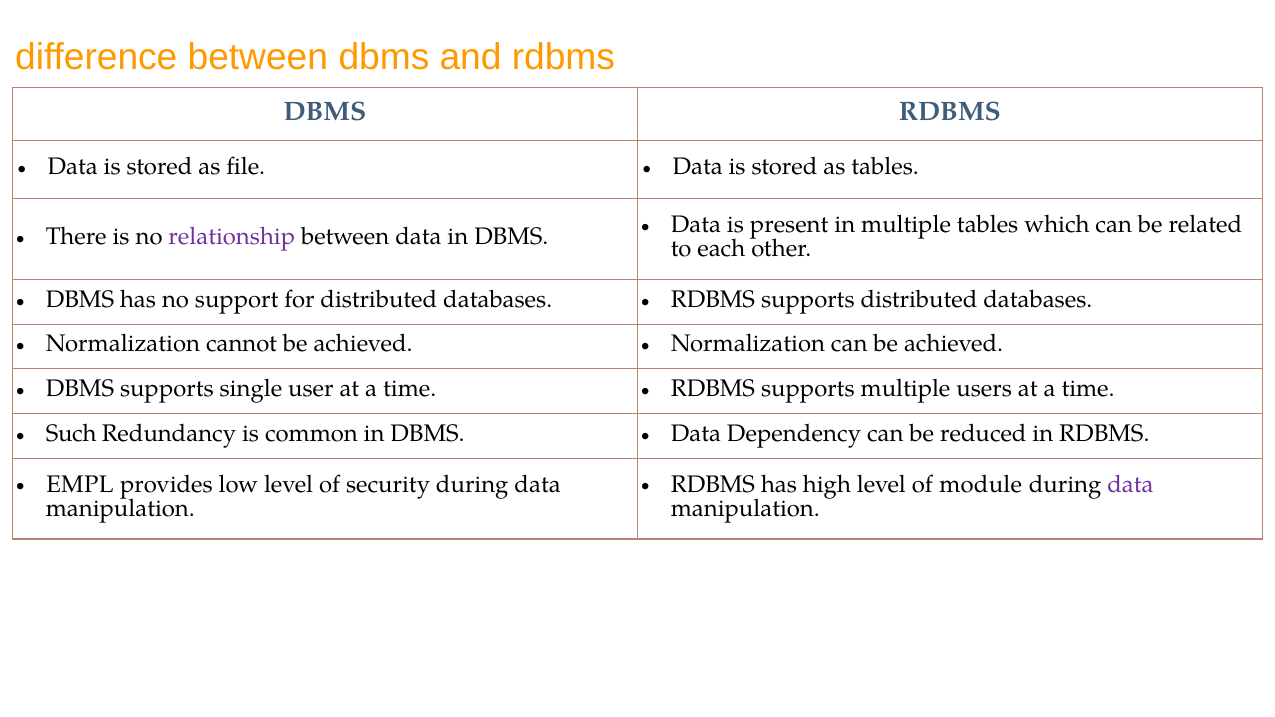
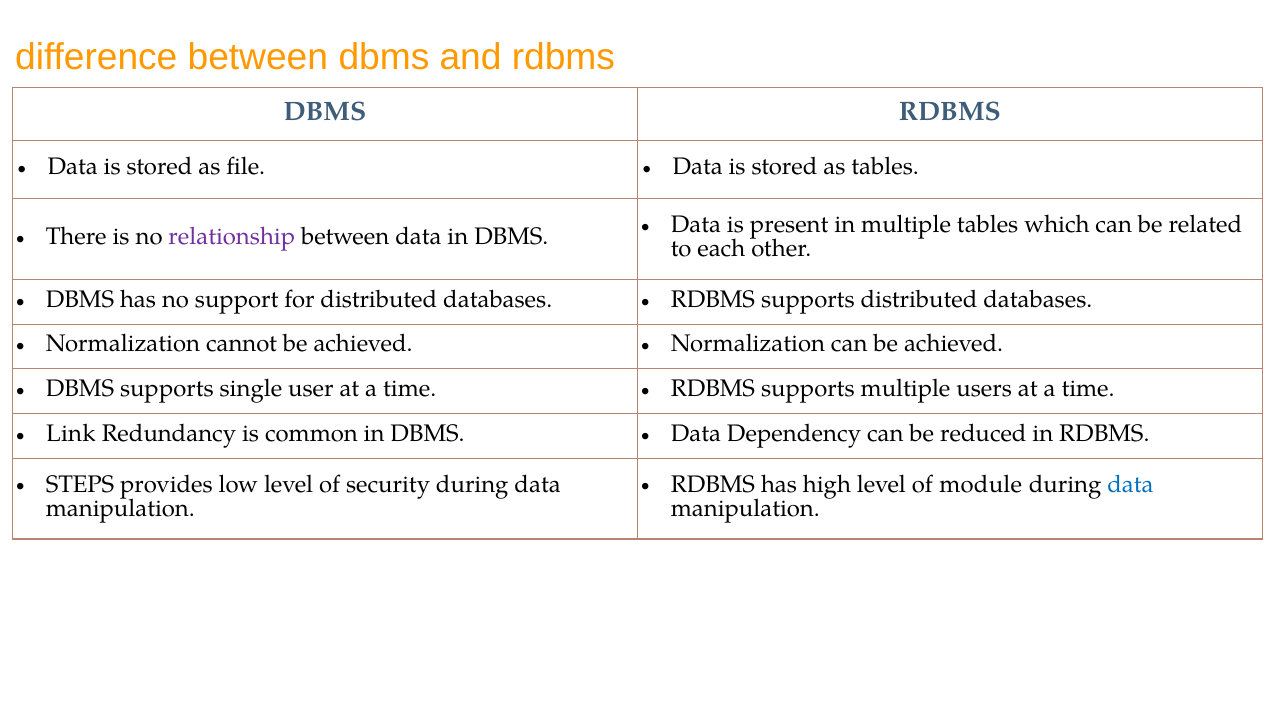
Such: Such -> Link
EMPL: EMPL -> STEPS
data at (1130, 484) colour: purple -> blue
